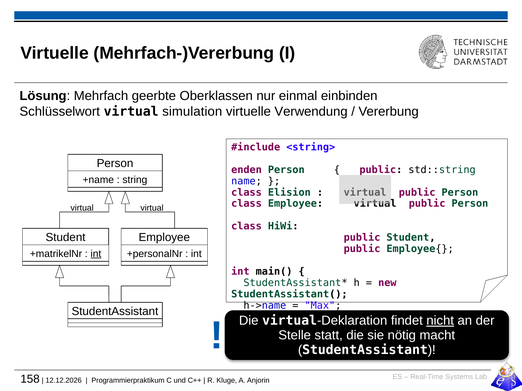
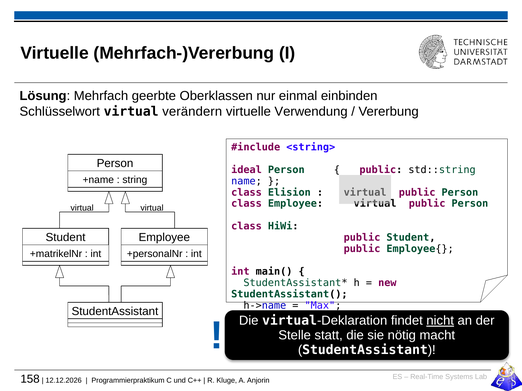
simulation: simulation -> verändern
enden: enden -> ideal
int at (96, 254) underline: present -> none
